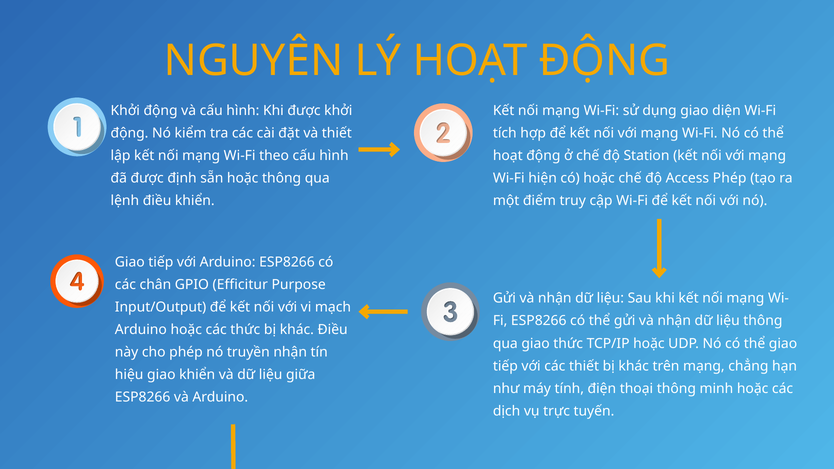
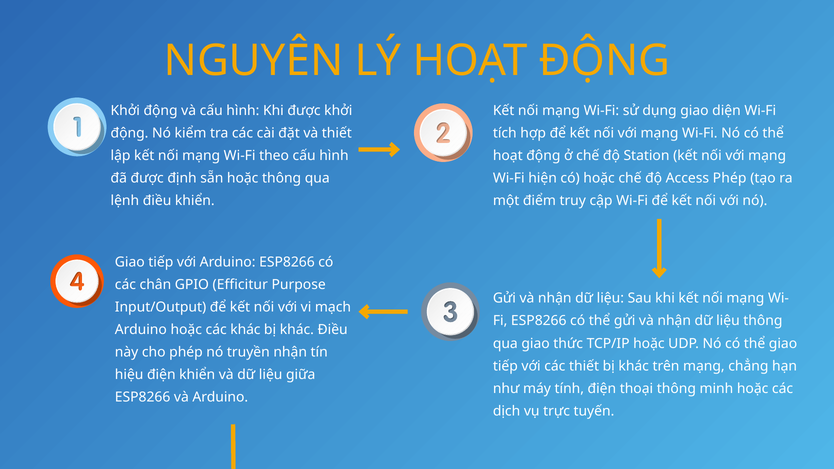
các thức: thức -> khác
hiệu giao: giao -> điện
